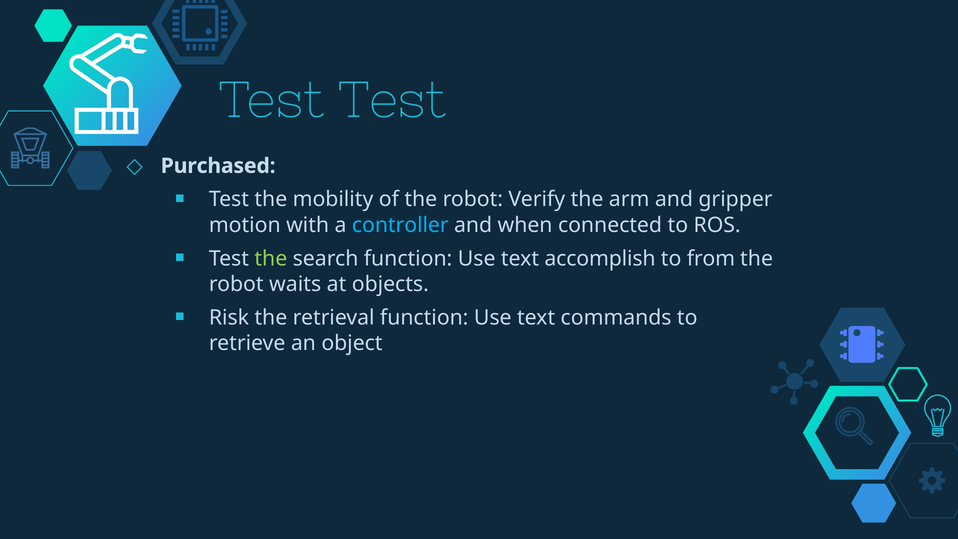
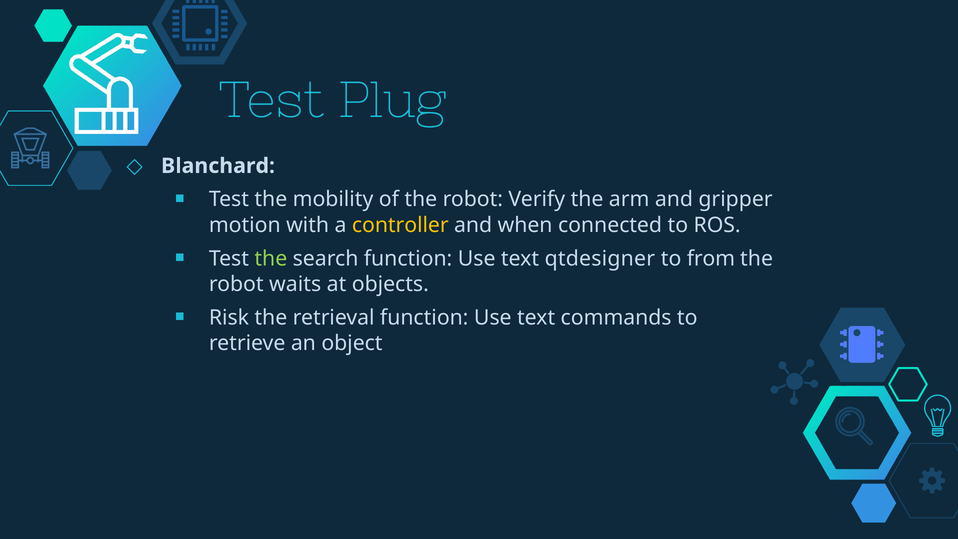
Test Test: Test -> Plug
Purchased: Purchased -> Blanchard
controller colour: light blue -> yellow
accomplish: accomplish -> qtdesigner
